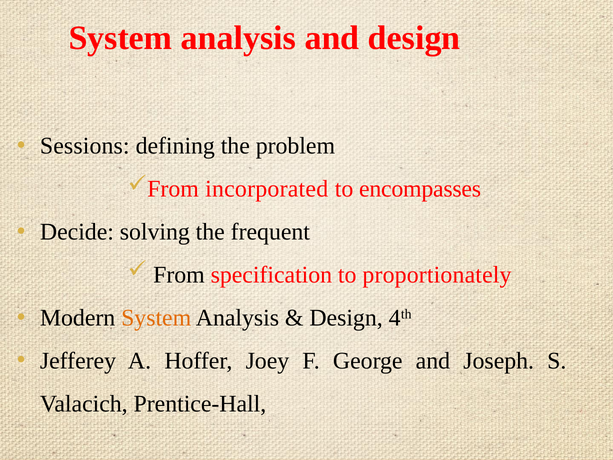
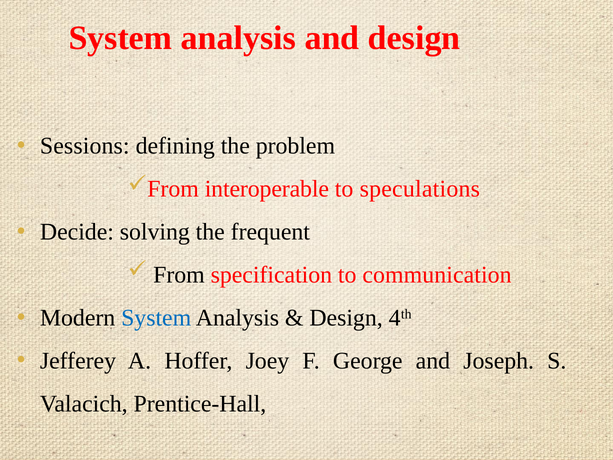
incorporated: incorporated -> interoperable
encompasses: encompasses -> speculations
proportionately: proportionately -> communication
System at (156, 318) colour: orange -> blue
